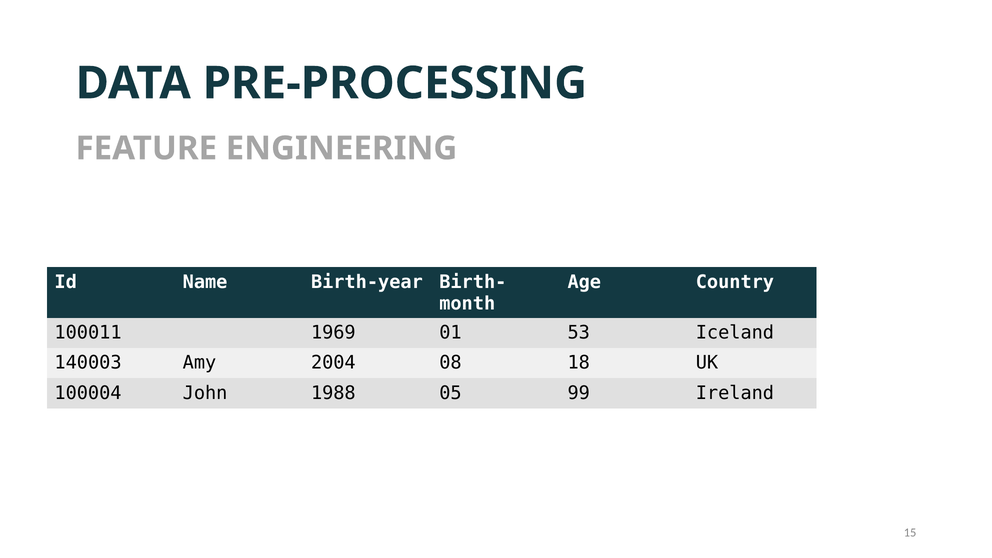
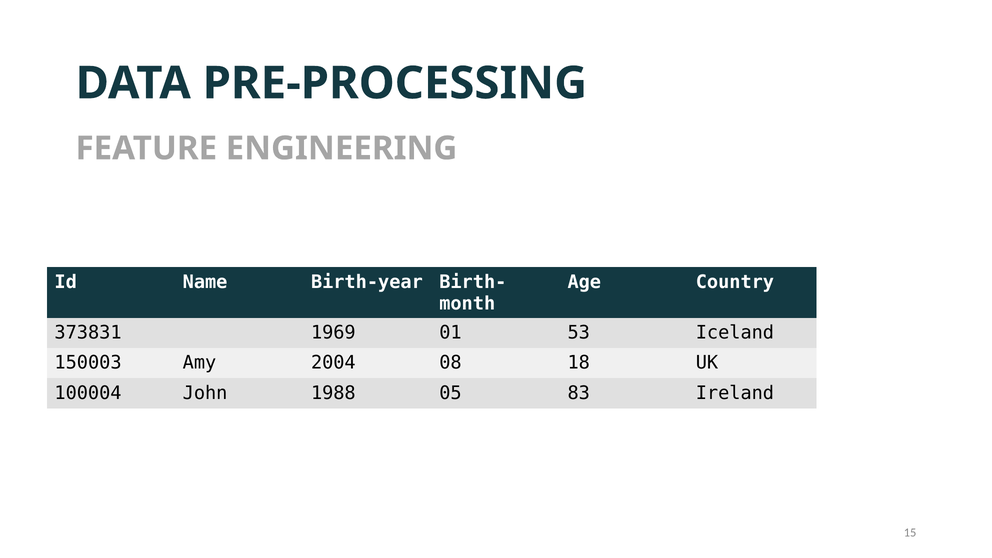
100011: 100011 -> 373831
140003: 140003 -> 150003
99: 99 -> 83
